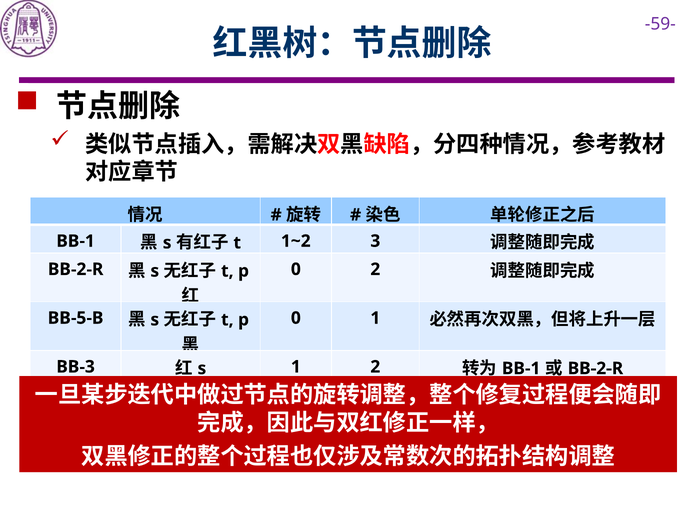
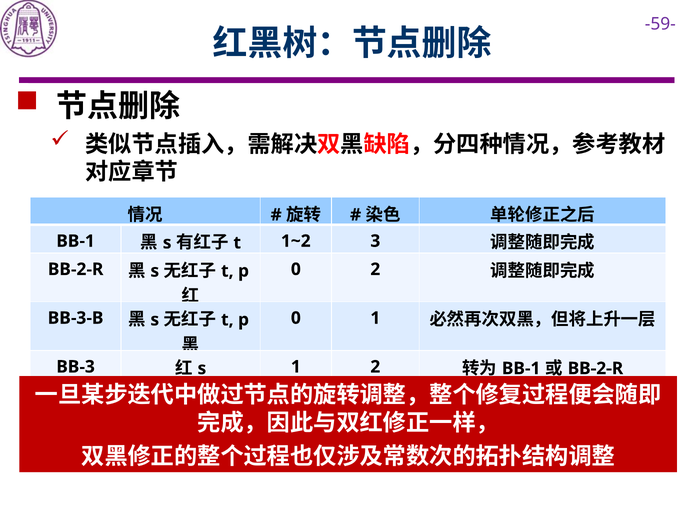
BB-5-B: BB-5-B -> BB-3-B
